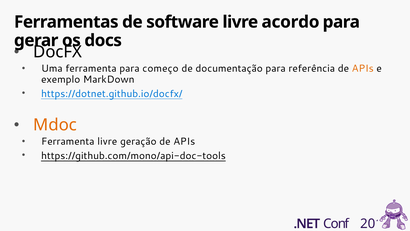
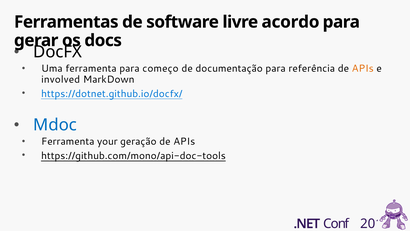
exemplo: exemplo -> involved
Mdoc colour: orange -> blue
Ferramenta livre: livre -> your
